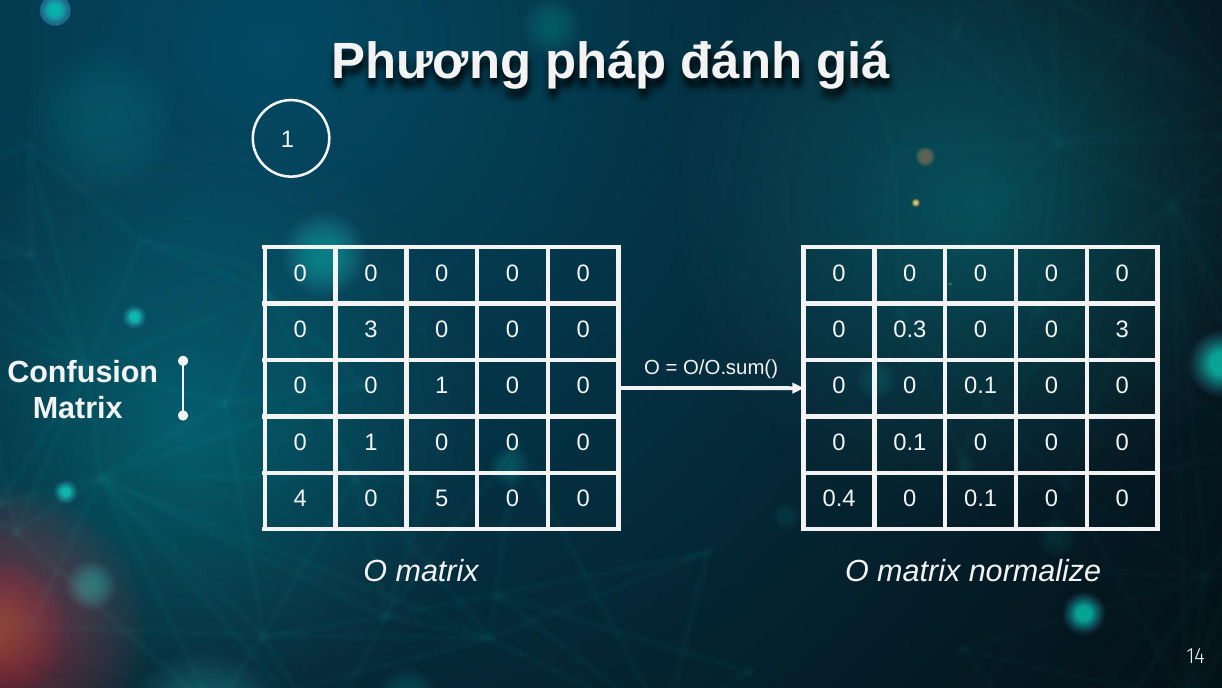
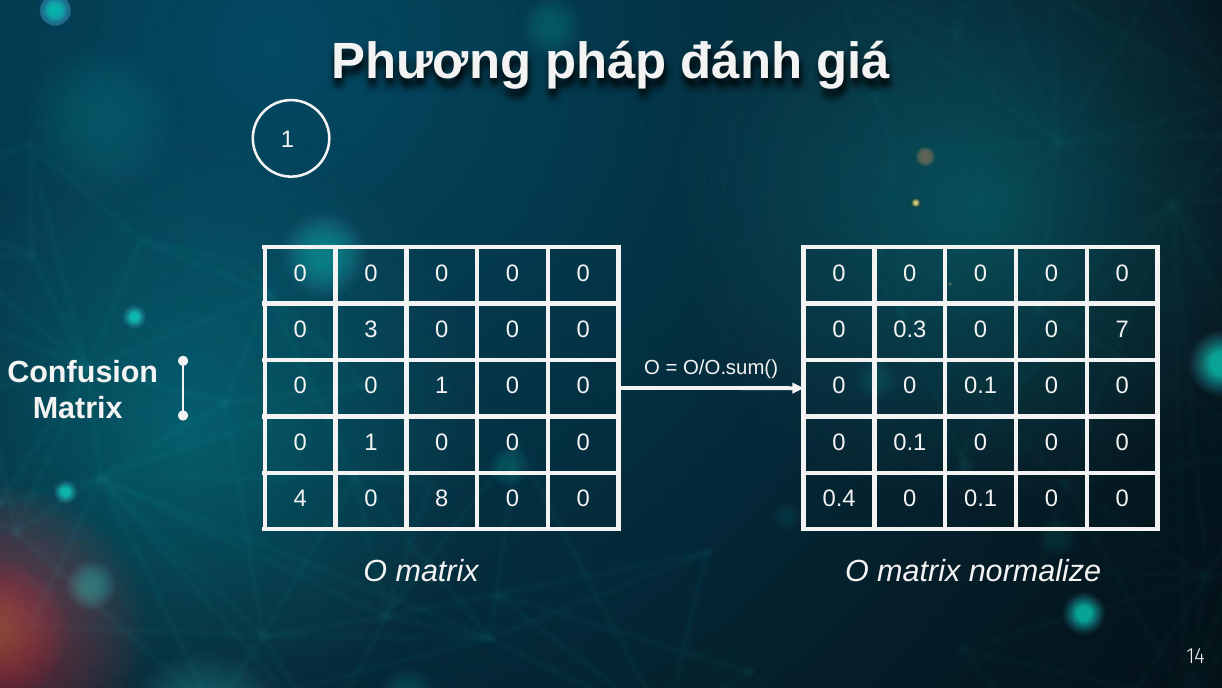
0.3 0 0 3: 3 -> 7
5: 5 -> 8
